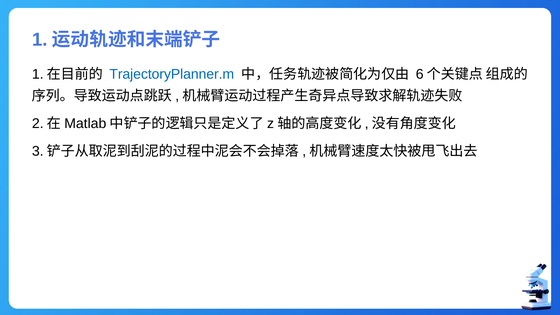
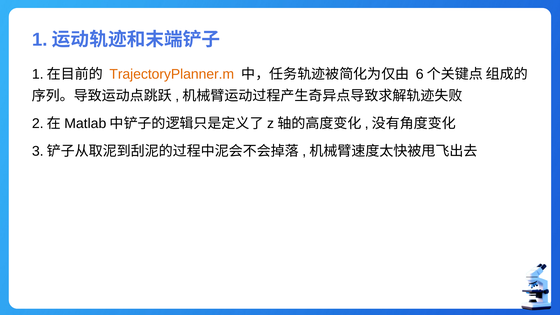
TrajectoryPlanner.m colour: blue -> orange
